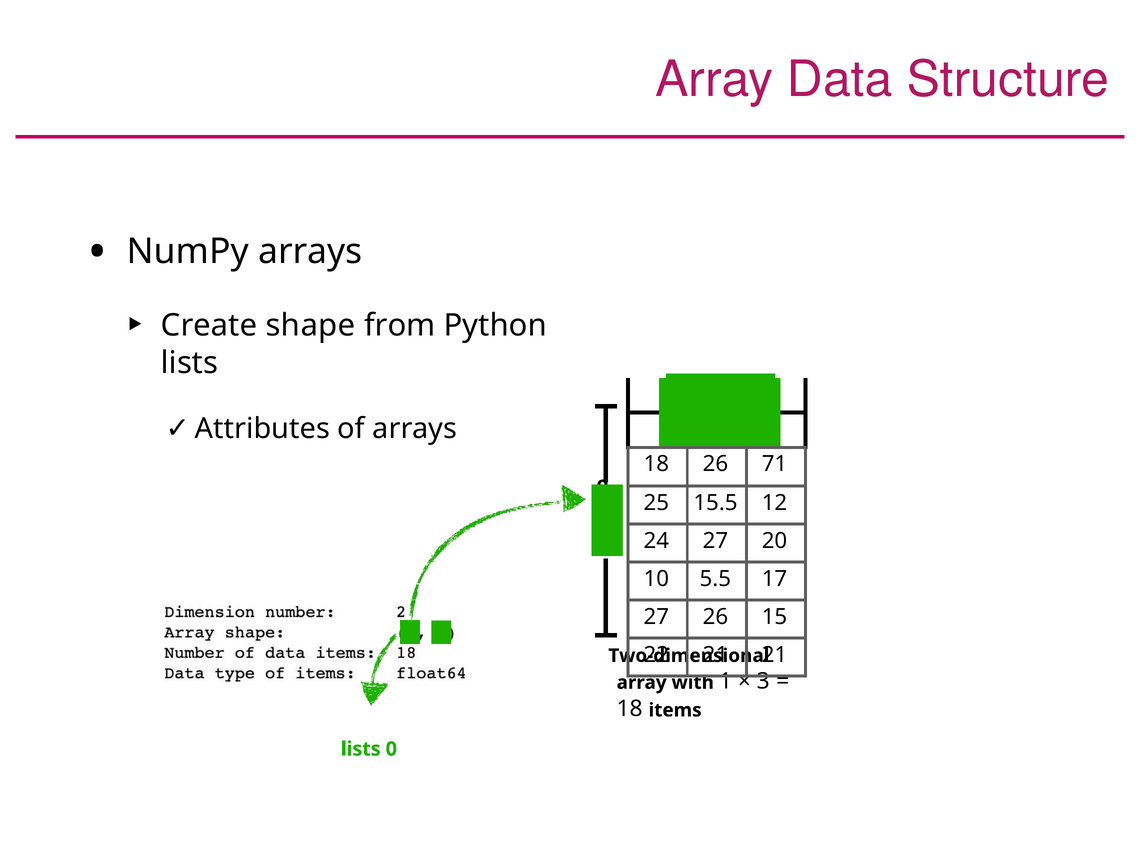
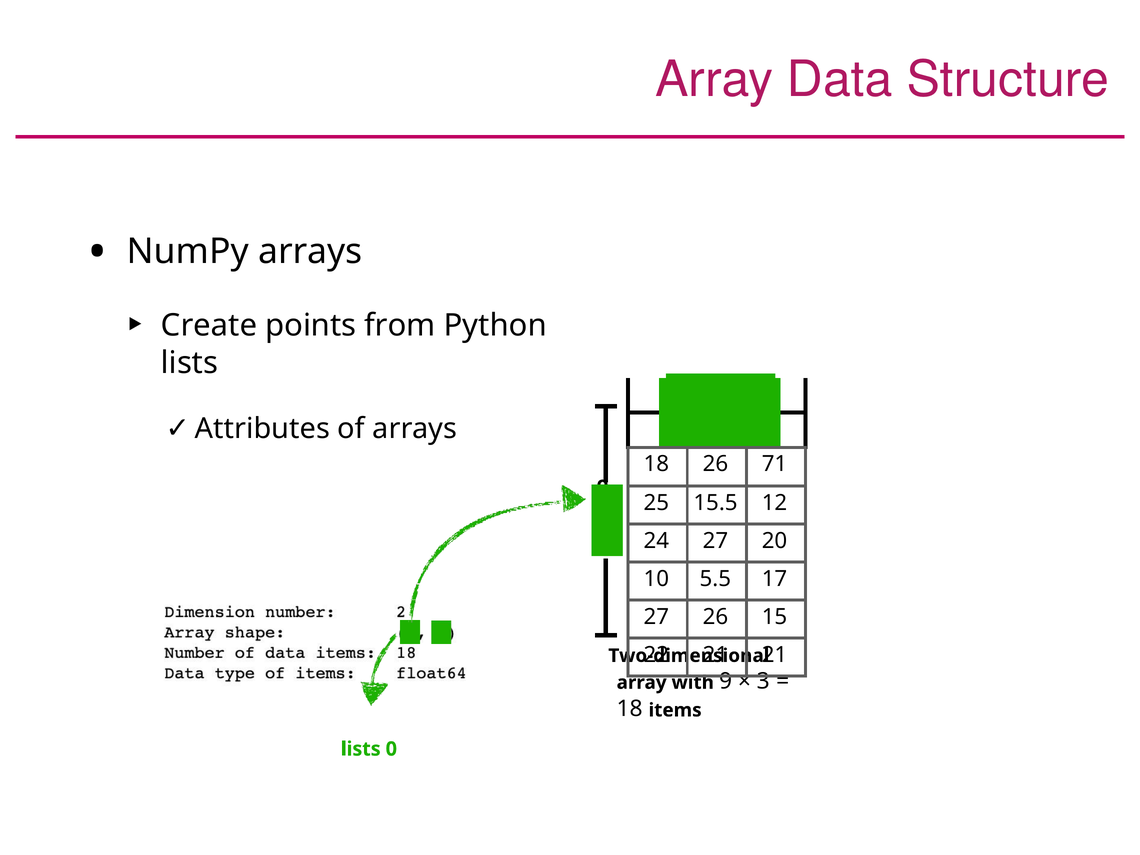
shape: shape -> points
1: 1 -> 9
